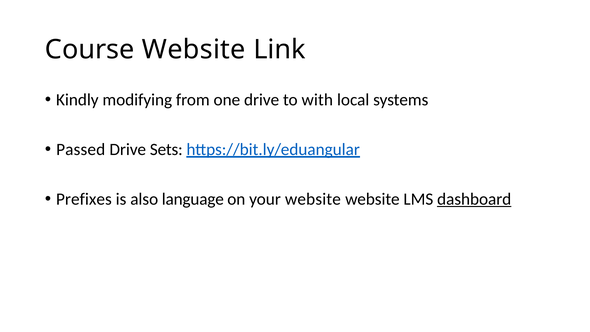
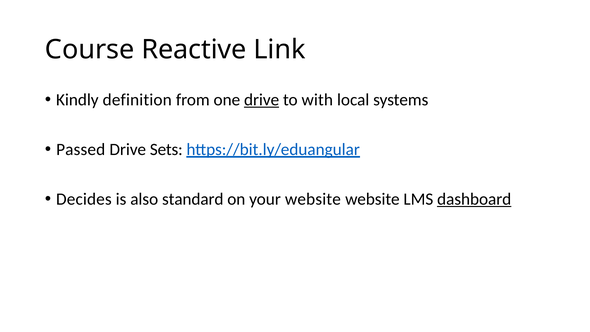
Course Website: Website -> Reactive
modifying: modifying -> definition
drive at (262, 100) underline: none -> present
Prefixes: Prefixes -> Decides
language: language -> standard
